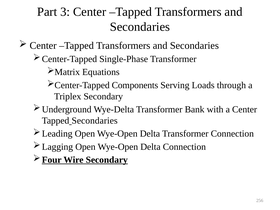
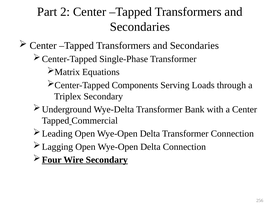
3: 3 -> 2
Tapped Secondaries: Secondaries -> Commercial
